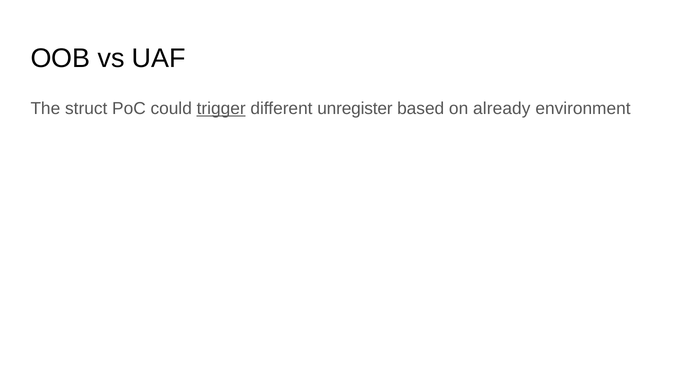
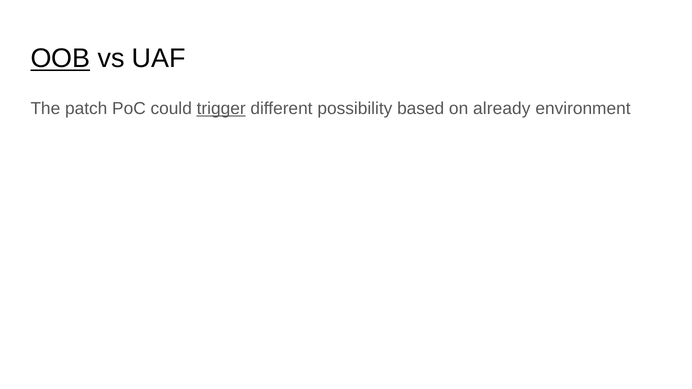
OOB underline: none -> present
struct: struct -> patch
unregister: unregister -> possibility
